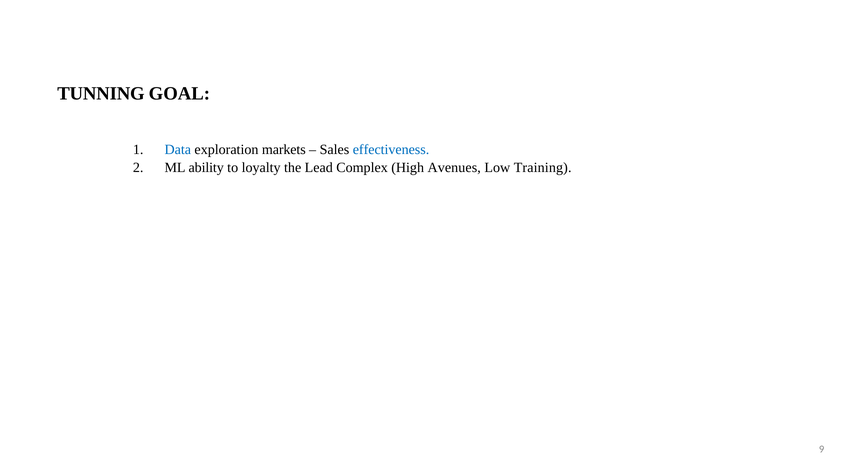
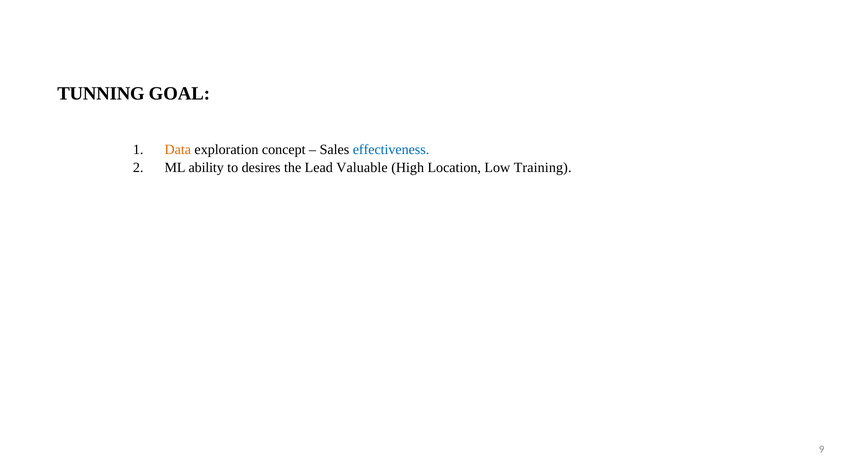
Data colour: blue -> orange
markets: markets -> concept
loyalty: loyalty -> desires
Complex: Complex -> Valuable
Avenues: Avenues -> Location
